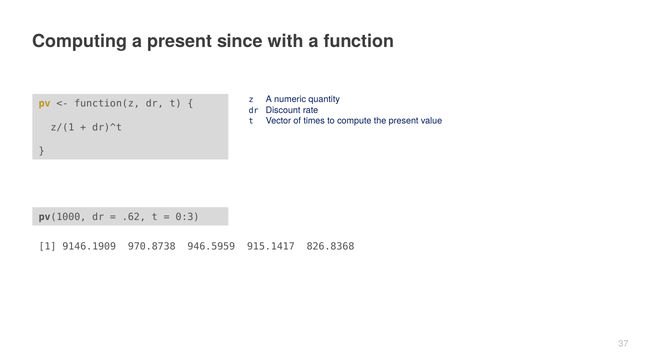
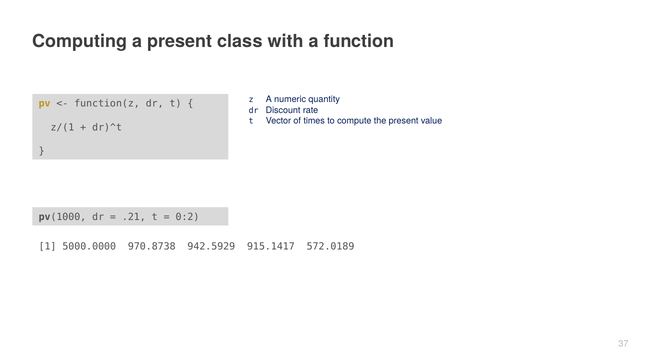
since: since -> class
.62: .62 -> .21
0:3: 0:3 -> 0:2
9146.1909: 9146.1909 -> 5000.0000
946.5959: 946.5959 -> 942.5929
826.8368: 826.8368 -> 572.0189
